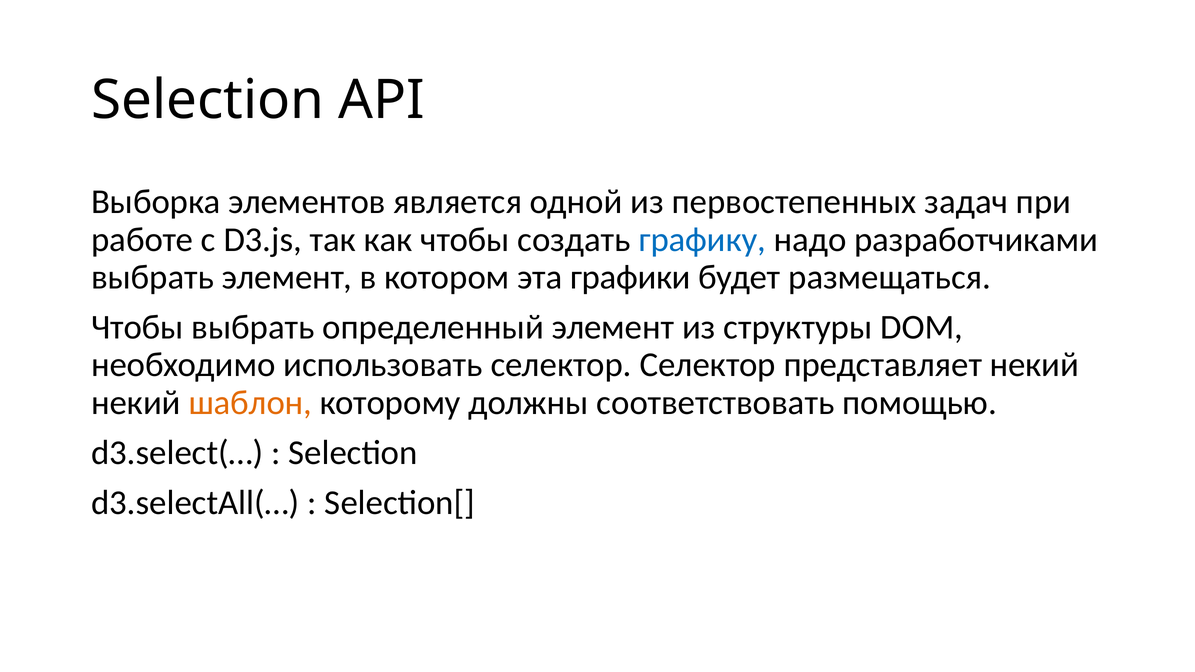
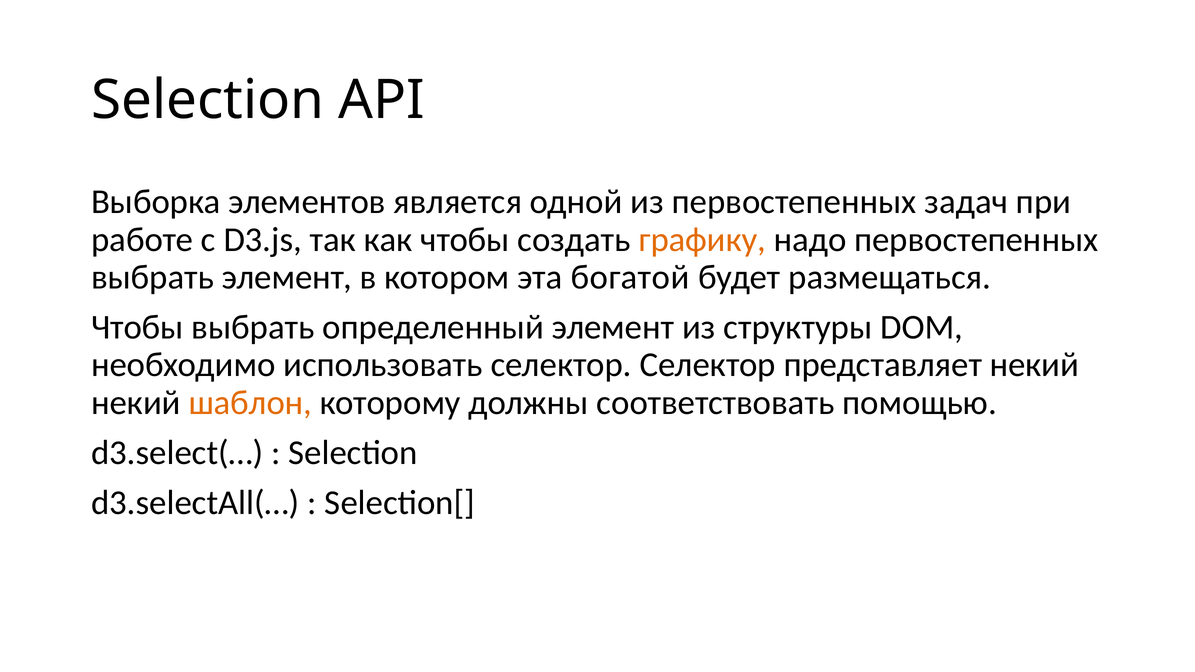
графику colour: blue -> orange
надо разработчиками: разработчиками -> первостепенных
графики: графики -> богатой
